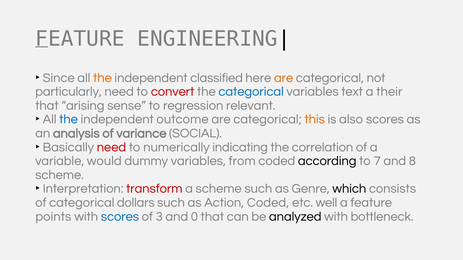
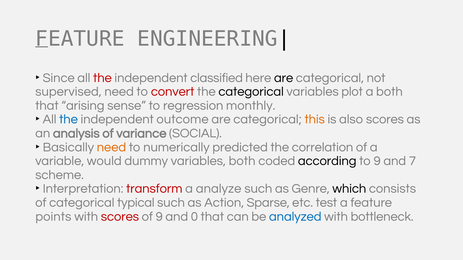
the at (102, 78) colour: orange -> red
are at (284, 78) colour: orange -> black
particularly: particularly -> supervised
categorical at (251, 92) colour: blue -> black
text: text -> plot
a their: their -> both
relevant: relevant -> monthly
need at (111, 147) colour: red -> orange
indicating: indicating -> predicted
variables from: from -> both
to 7: 7 -> 9
8: 8 -> 7
a scheme: scheme -> analyze
dollars: dollars -> typical
Action Coded: Coded -> Sparse
well: well -> test
scores at (120, 217) colour: blue -> red
of 3: 3 -> 9
analyzed colour: black -> blue
